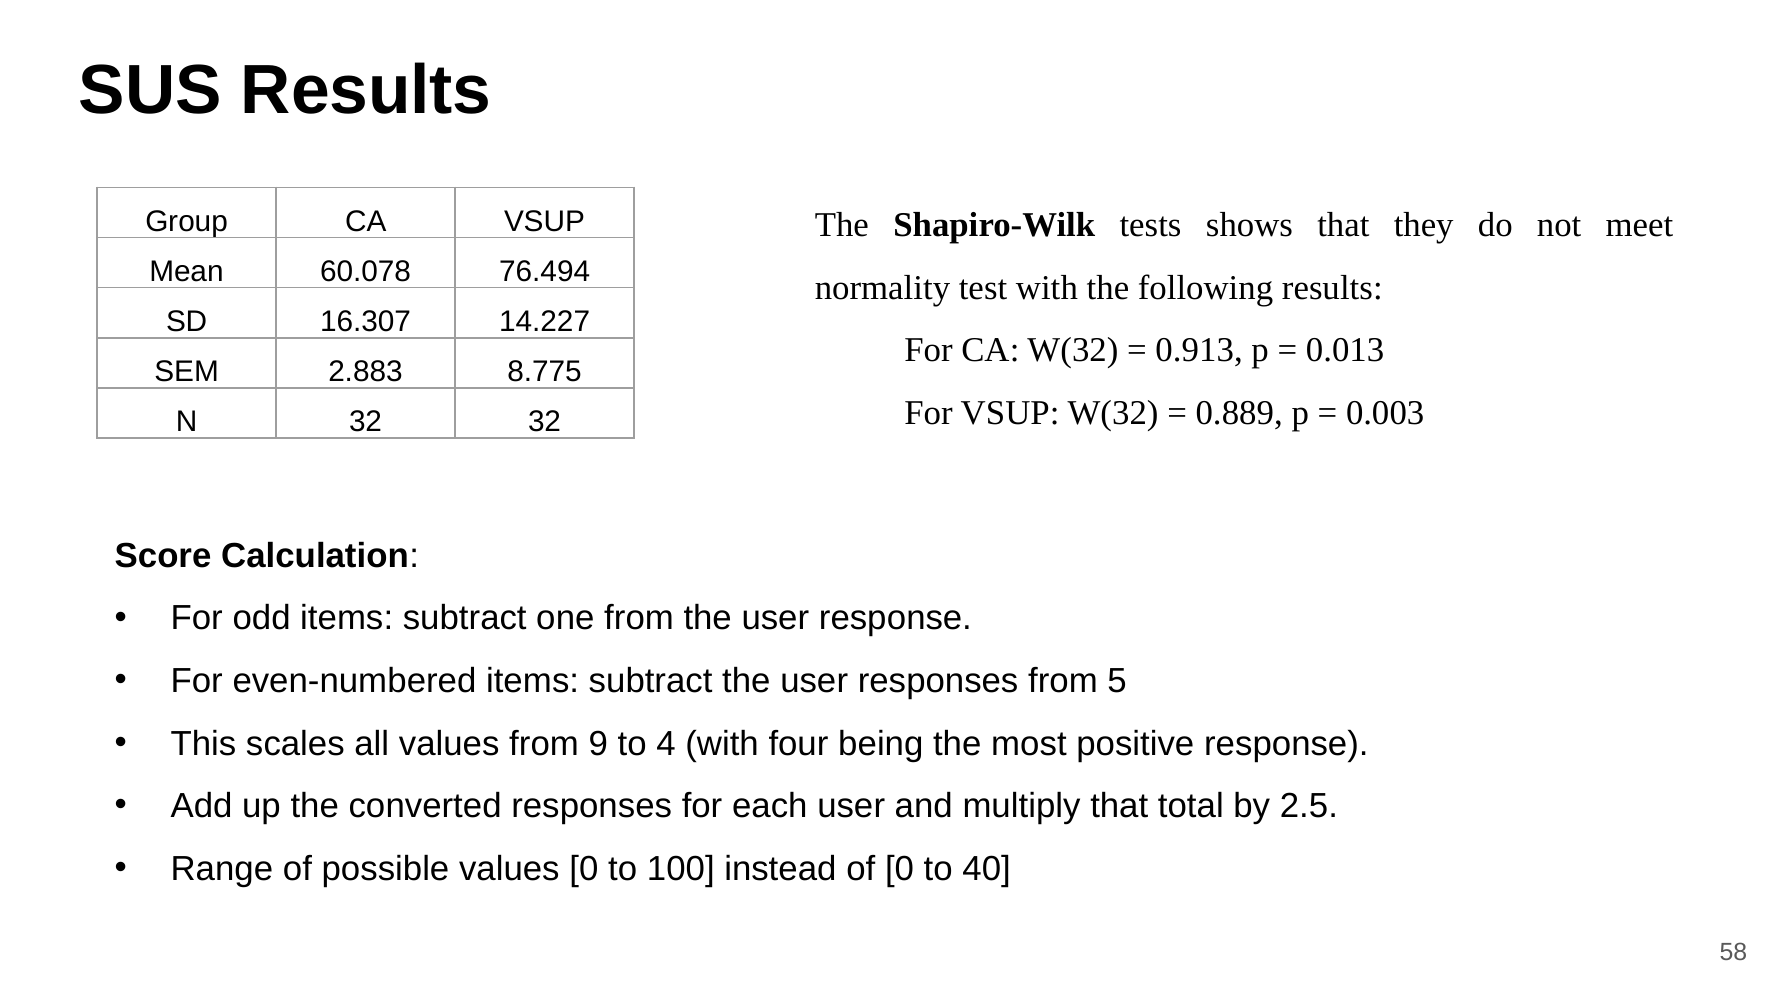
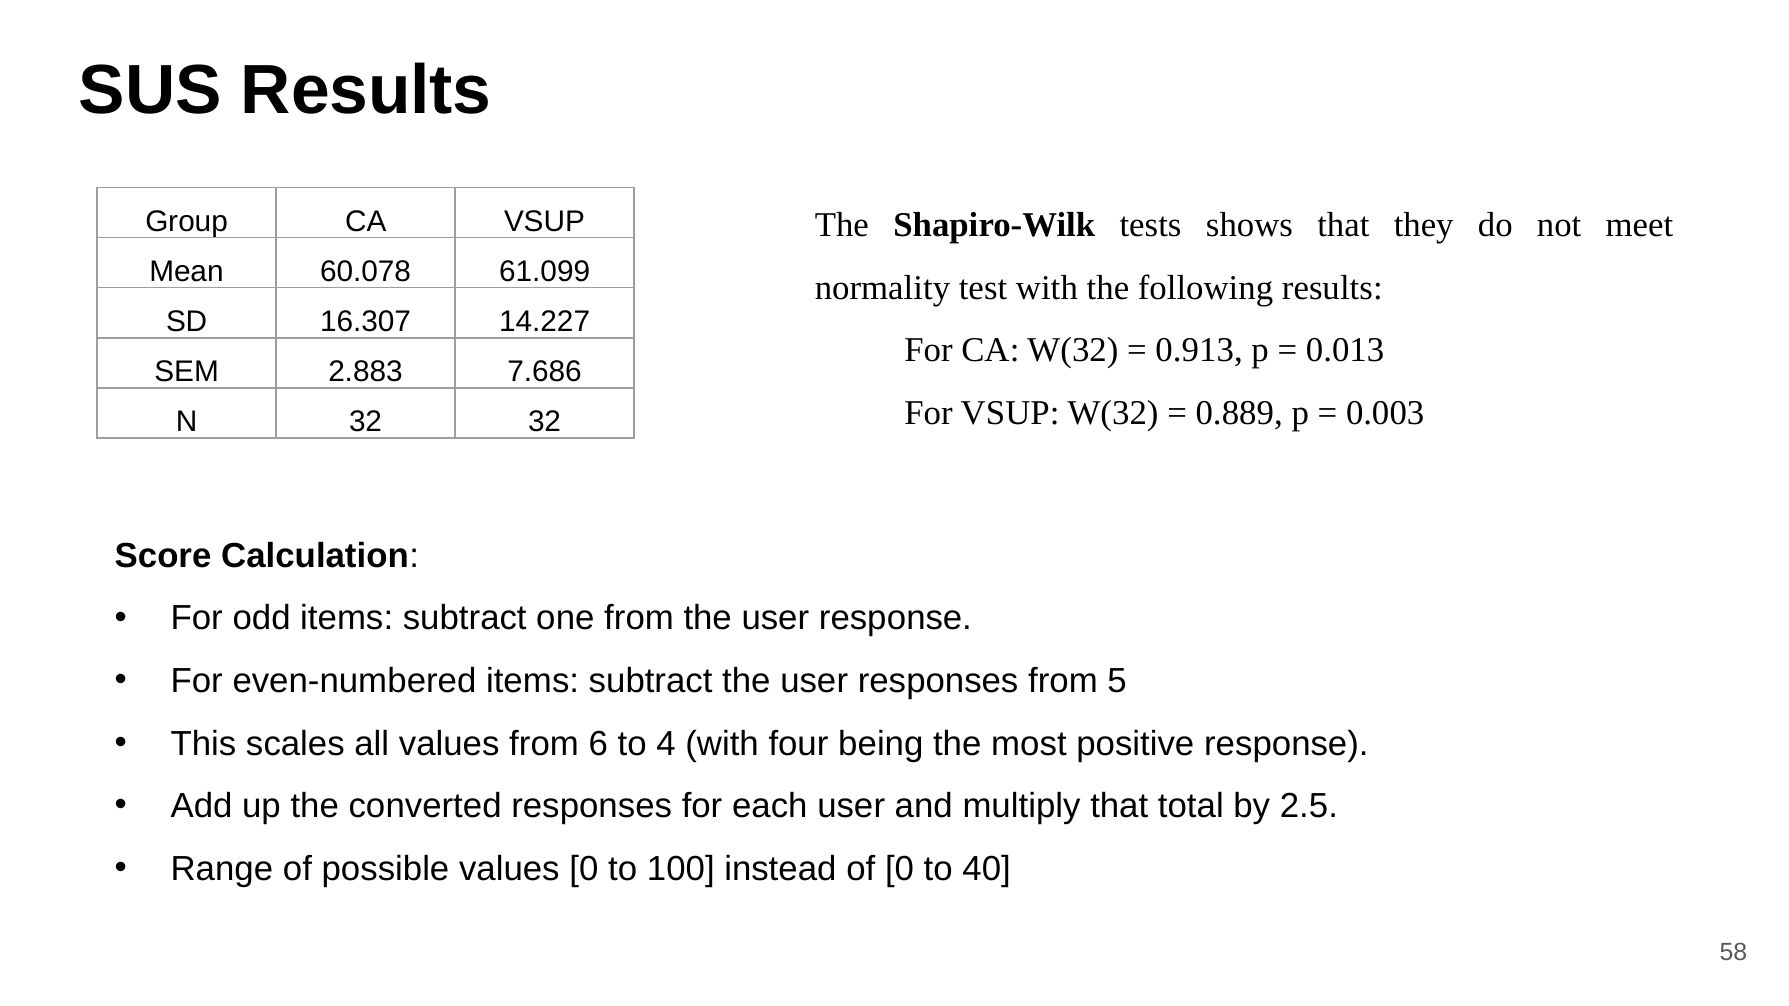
76.494: 76.494 -> 61.099
8.775: 8.775 -> 7.686
9: 9 -> 6
